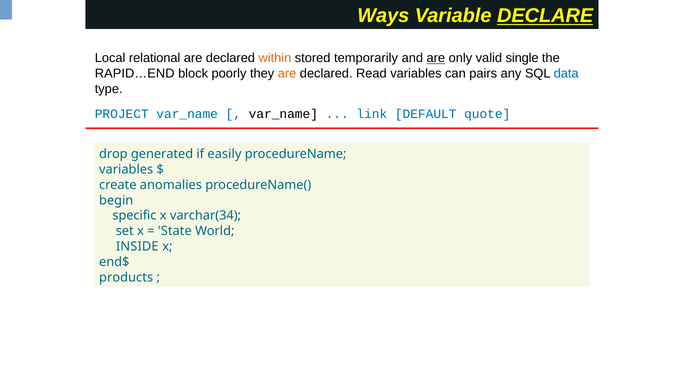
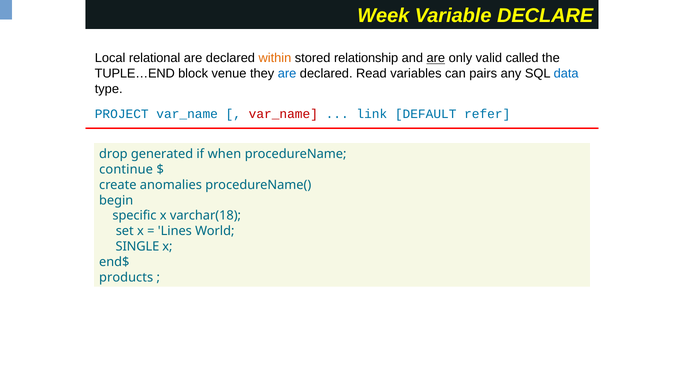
Ways: Ways -> Week
DECLARE underline: present -> none
temporarily: temporarily -> relationship
single: single -> called
RAPID…END: RAPID…END -> TUPLE…END
poorly: poorly -> venue
are at (287, 74) colour: orange -> blue
var_name at (283, 114) colour: black -> red
quote: quote -> refer
easily: easily -> when
variables at (126, 169): variables -> continue
varchar(34: varchar(34 -> varchar(18
State: State -> Lines
INSIDE: INSIDE -> SINGLE
